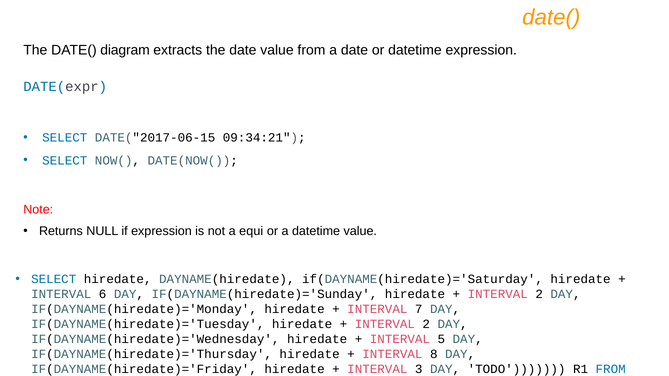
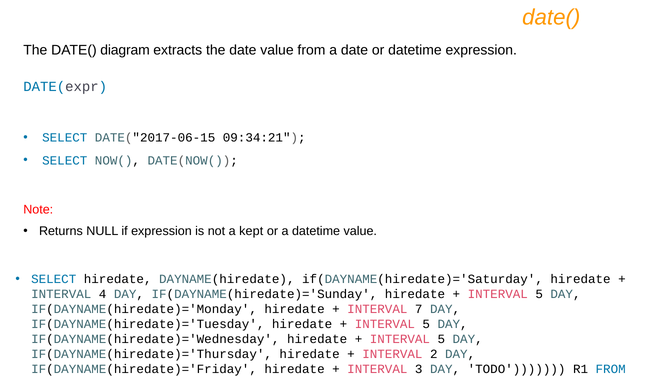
equi: equi -> kept
6: 6 -> 4
2 at (539, 294): 2 -> 5
2 at (426, 324): 2 -> 5
8: 8 -> 2
